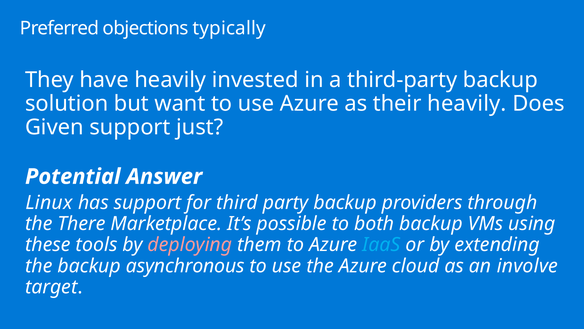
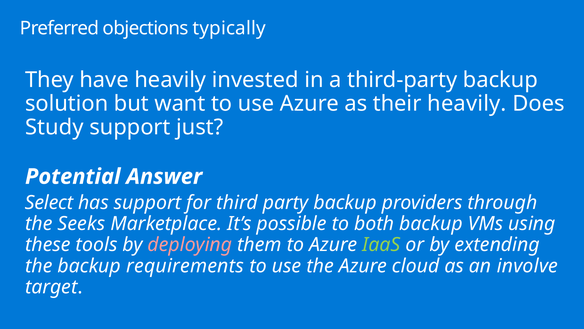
Given: Given -> Study
Linux: Linux -> Select
There: There -> Seeks
IaaS colour: light blue -> light green
asynchronous: asynchronous -> requirements
